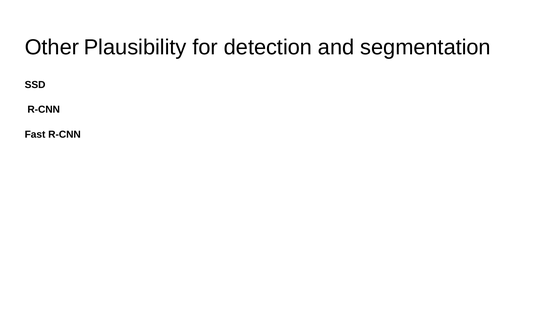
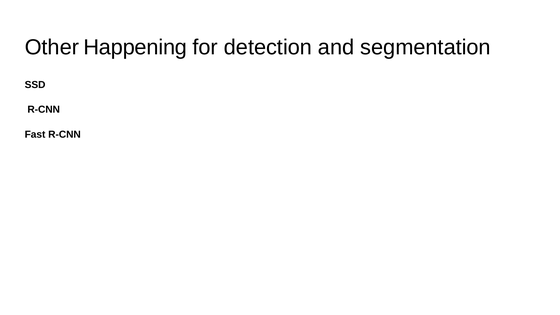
Plausibility: Plausibility -> Happening
